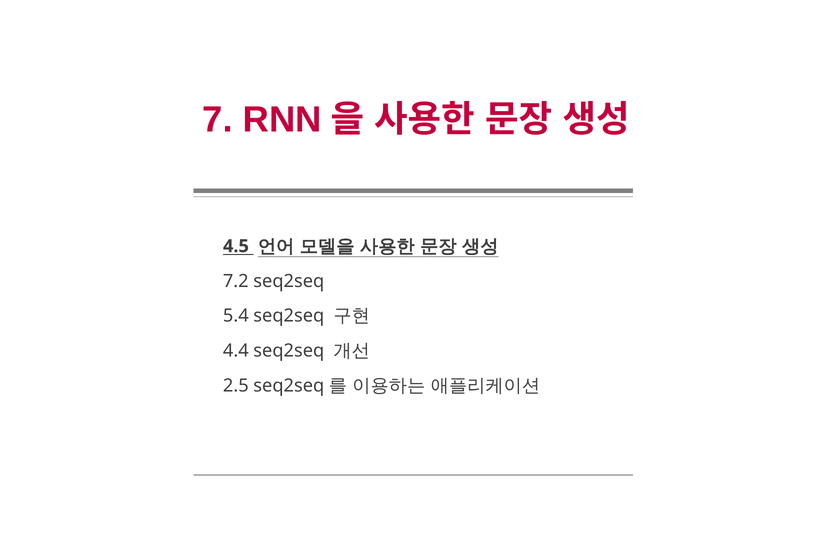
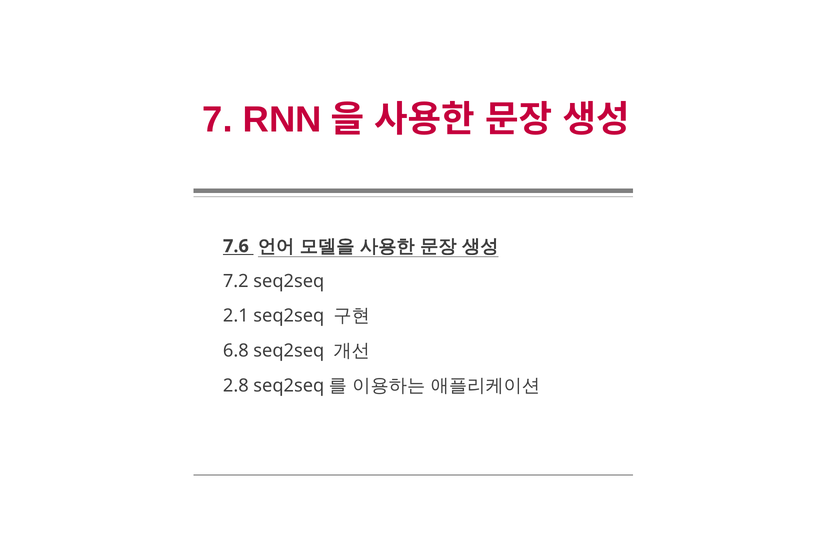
4.5: 4.5 -> 7.6
5.4: 5.4 -> 2.1
4.4: 4.4 -> 6.8
2.5: 2.5 -> 2.8
